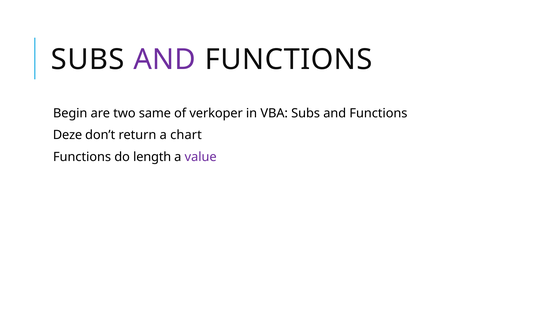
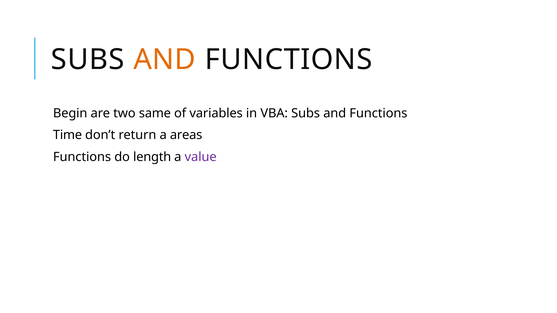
AND at (165, 60) colour: purple -> orange
verkoper: verkoper -> variables
Deze: Deze -> Time
chart: chart -> areas
